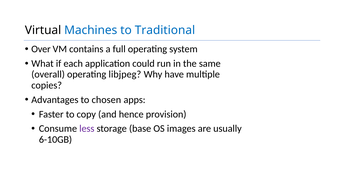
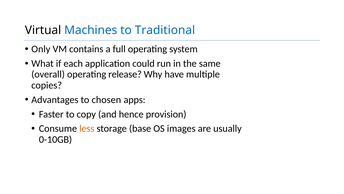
Over: Over -> Only
libjpeg: libjpeg -> release
less colour: purple -> orange
6-10GB: 6-10GB -> 0-10GB
